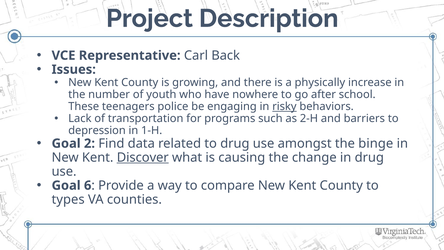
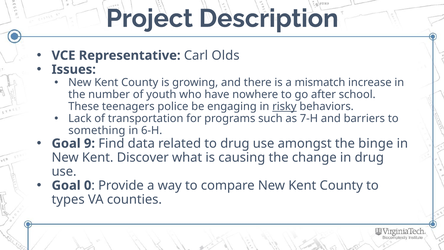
Back: Back -> Olds
physically: physically -> mismatch
2-H: 2-H -> 7-H
depression: depression -> something
1-H: 1-H -> 6-H
2: 2 -> 9
Discover underline: present -> none
6: 6 -> 0
